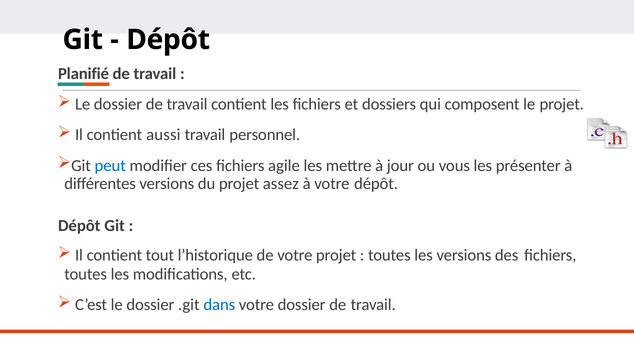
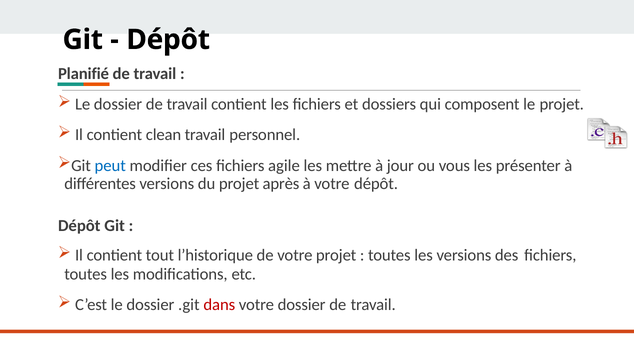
aussi: aussi -> clean
assez: assez -> après
dans colour: blue -> red
